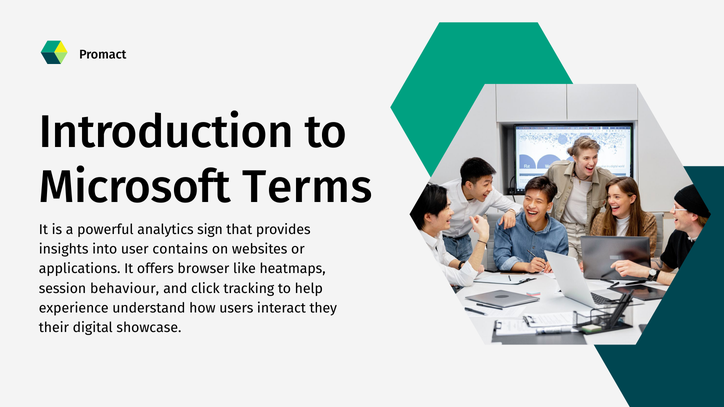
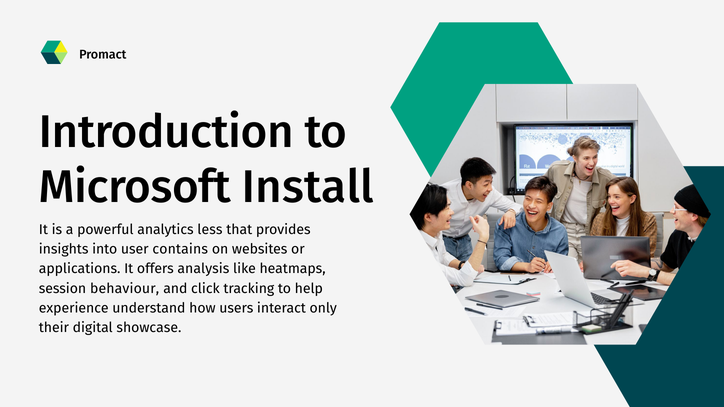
Terms: Terms -> Install
sign: sign -> less
browser: browser -> analysis
they: they -> only
